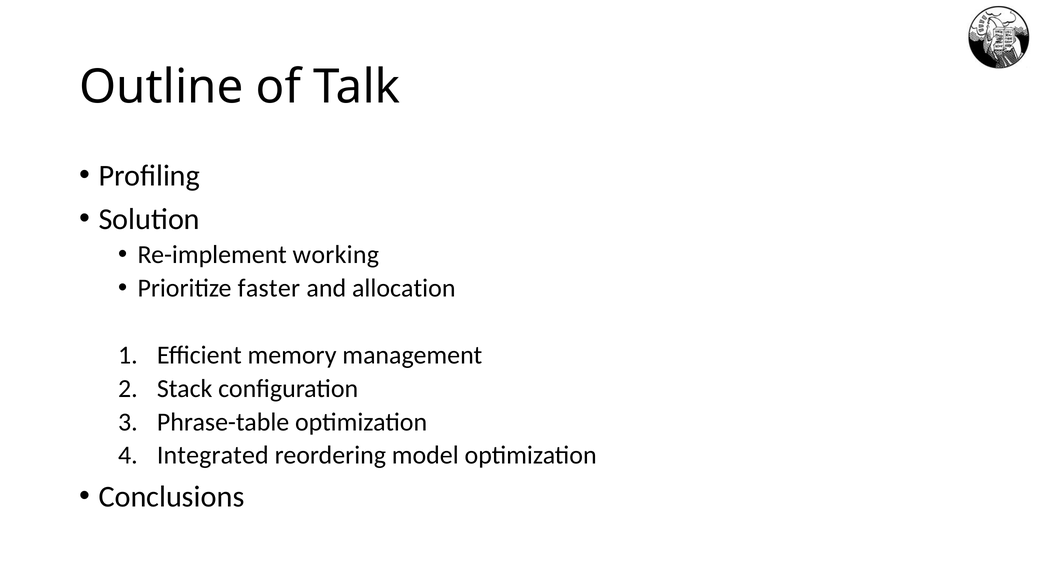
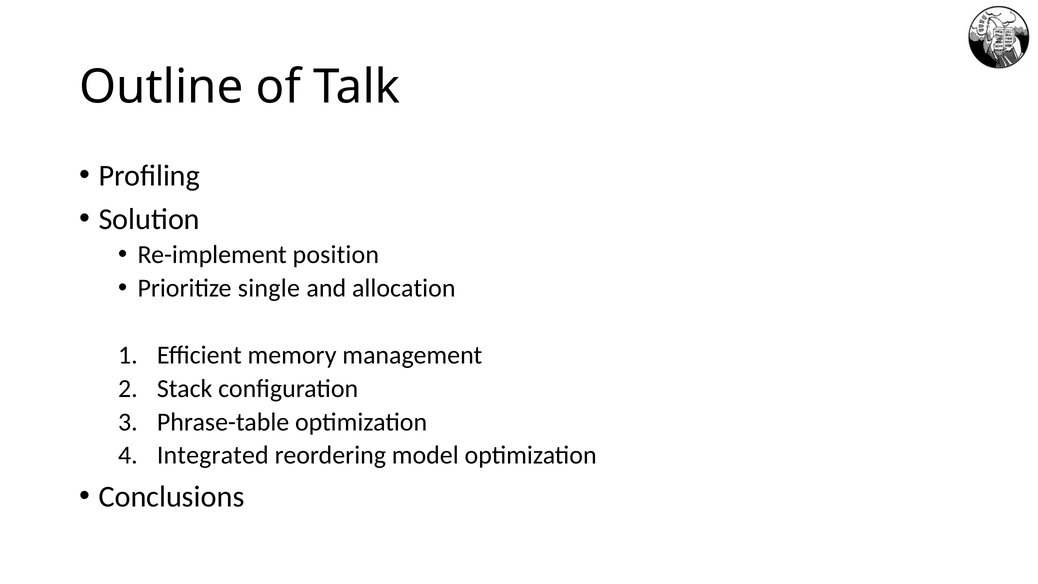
working: working -> position
faster: faster -> single
